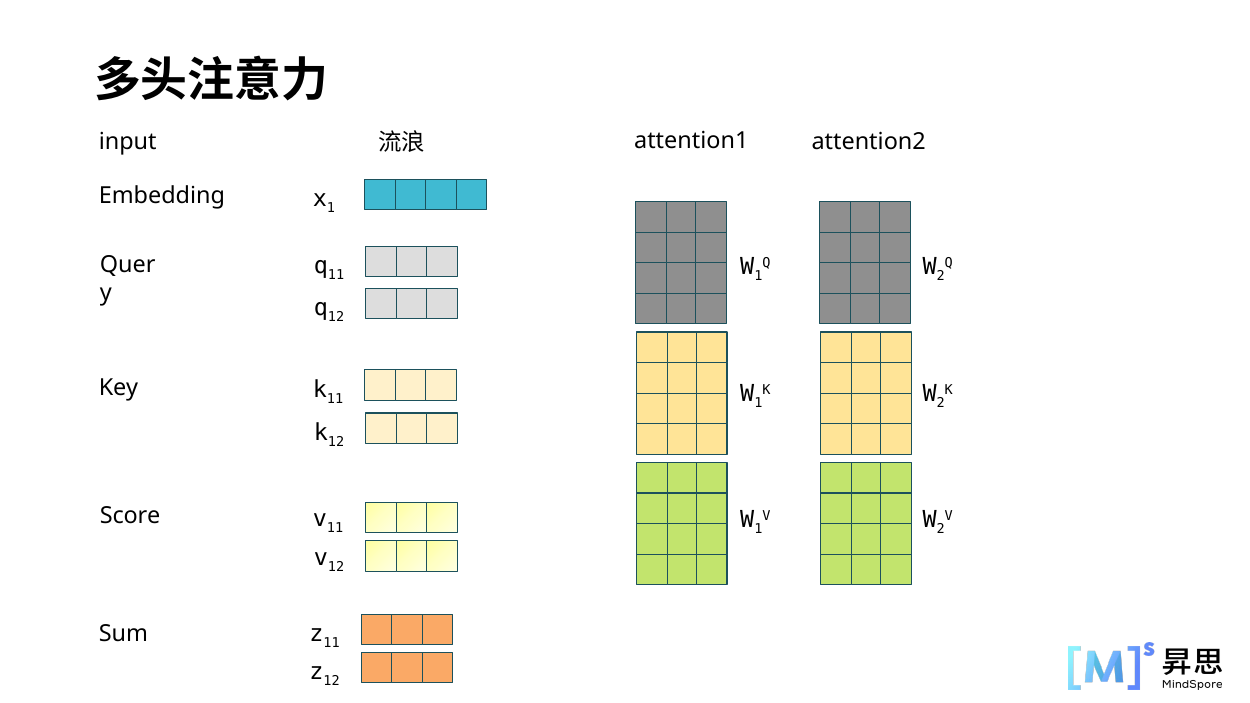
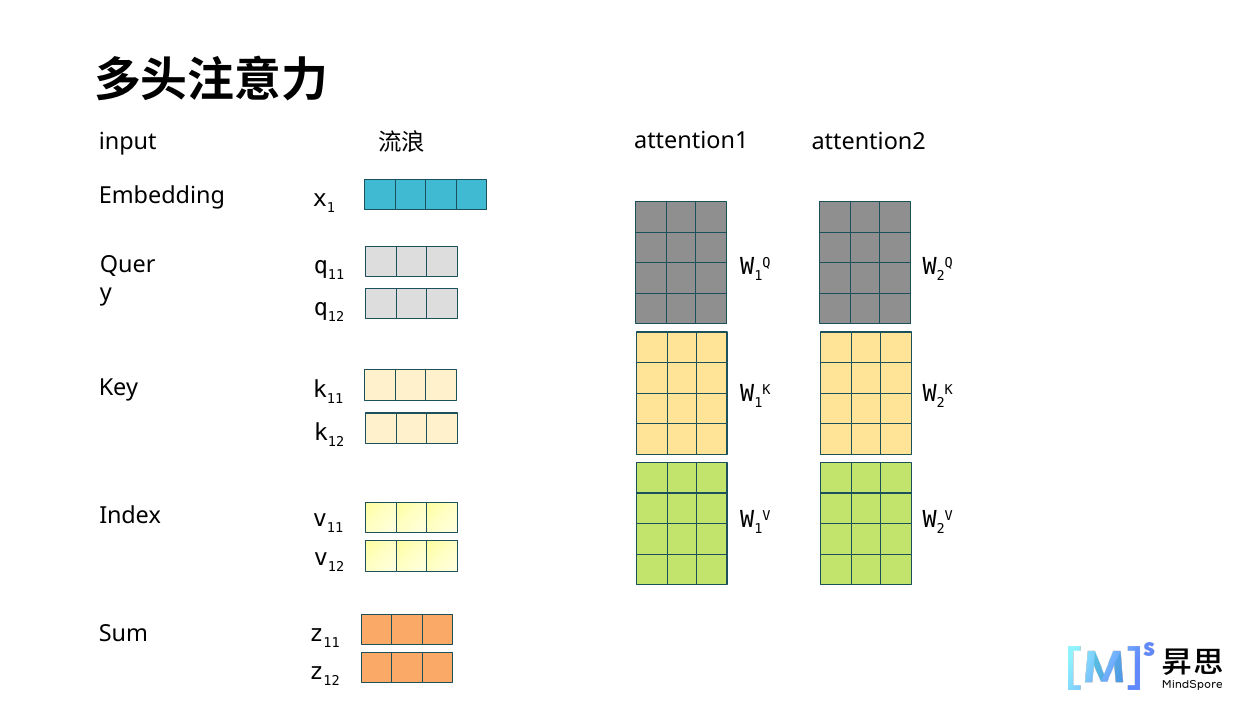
Score: Score -> Index
